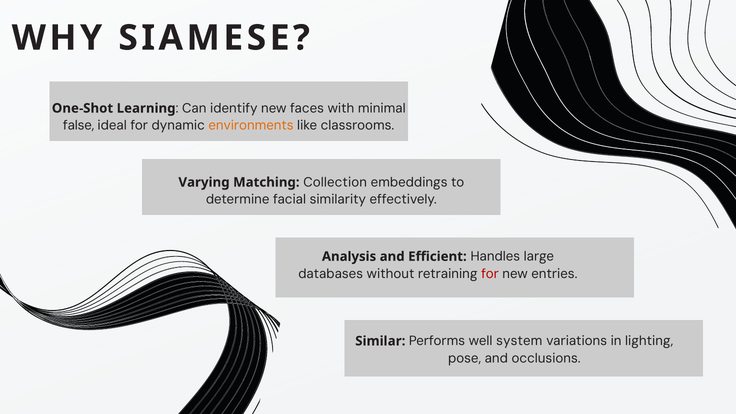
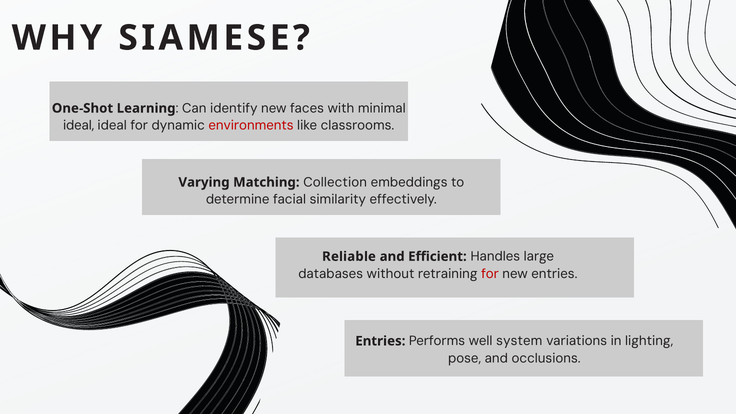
false at (79, 126): false -> ideal
environments colour: orange -> red
Analysis: Analysis -> Reliable
Similar at (380, 341): Similar -> Entries
